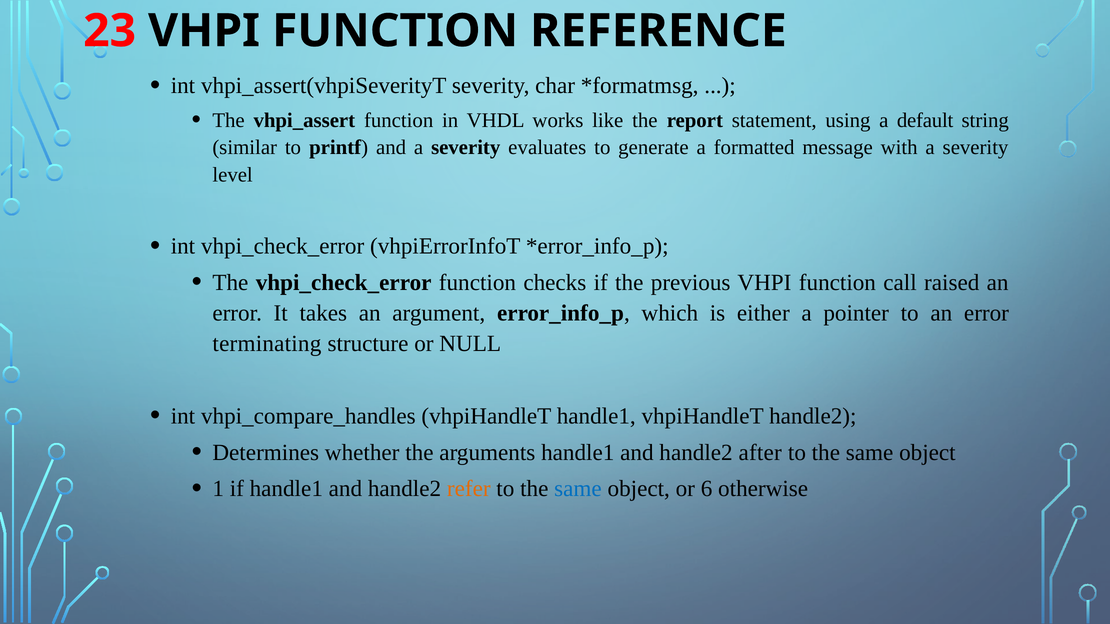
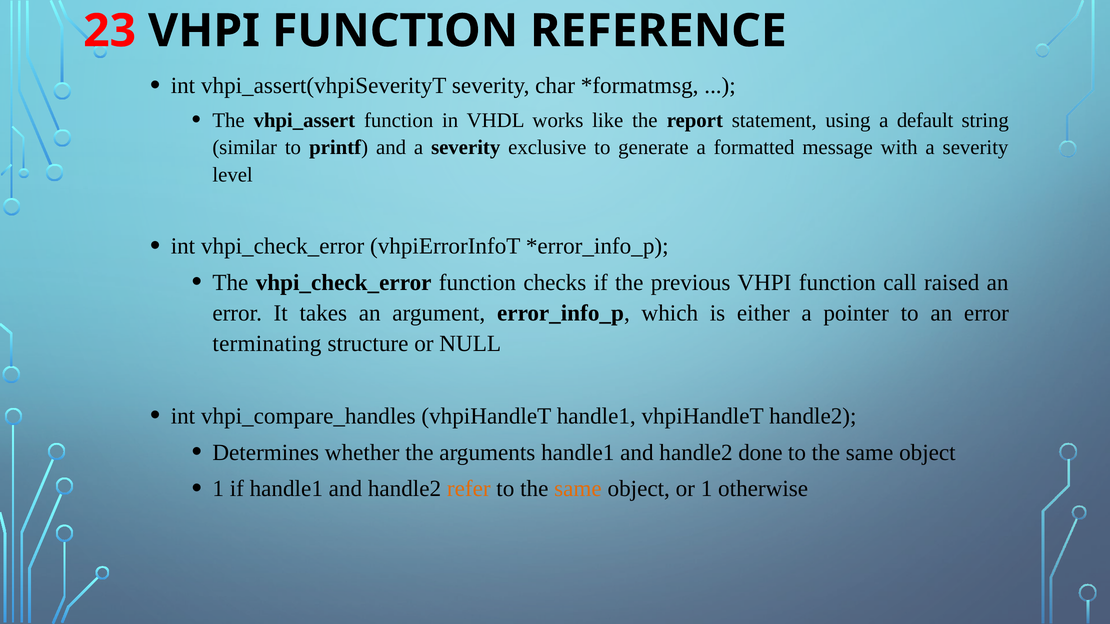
evaluates: evaluates -> exclusive
after: after -> done
same at (578, 489) colour: blue -> orange
or 6: 6 -> 1
